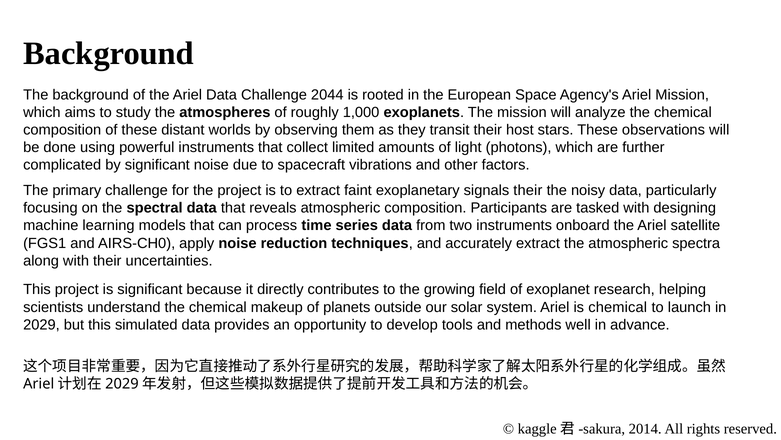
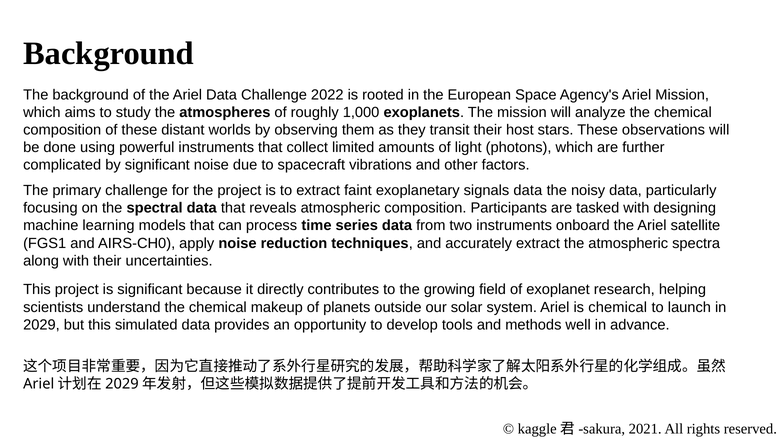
2044: 2044 -> 2022
signals their: their -> data
2014: 2014 -> 2021
